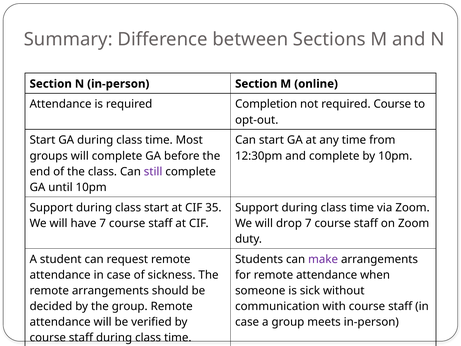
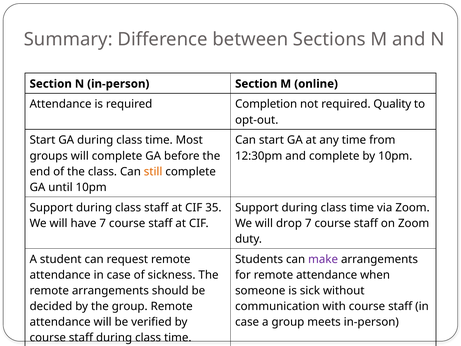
required Course: Course -> Quality
still colour: purple -> orange
class start: start -> staff
